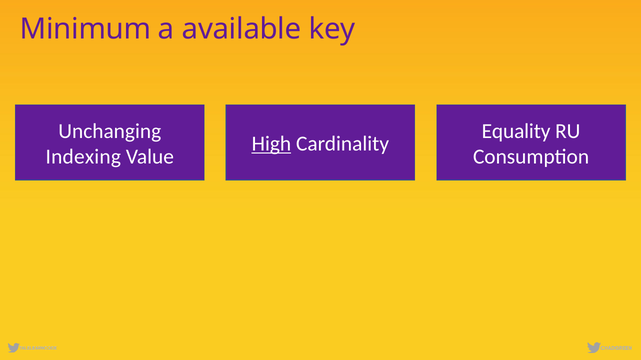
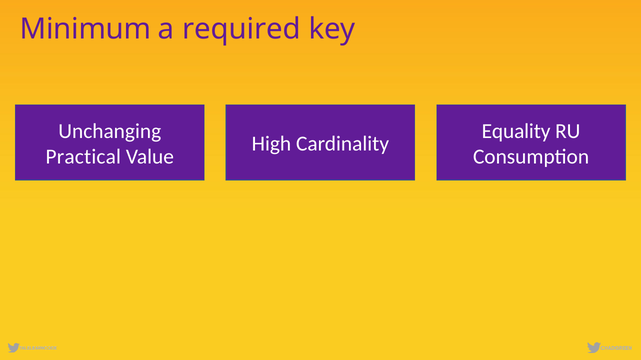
available: available -> required
High underline: present -> none
Indexing: Indexing -> Practical
